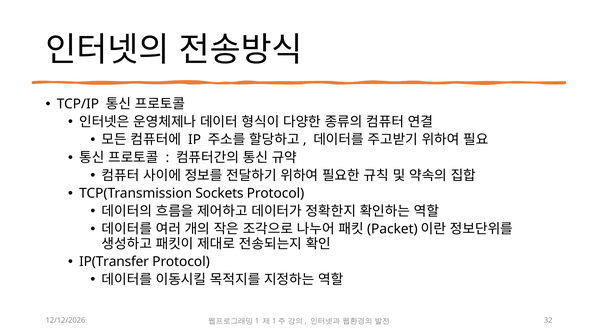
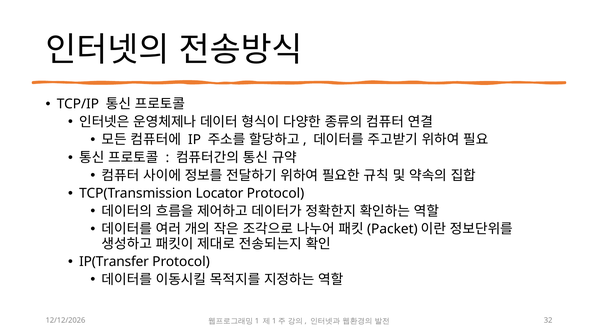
Sockets: Sockets -> Locator
